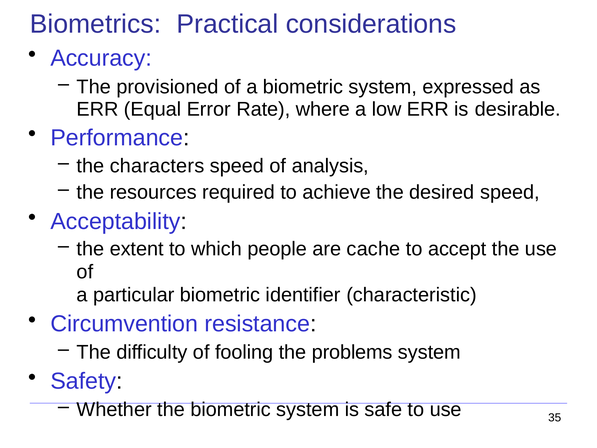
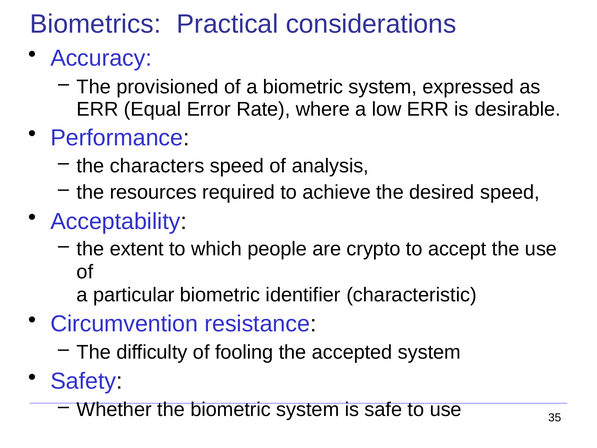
cache: cache -> crypto
problems: problems -> accepted
